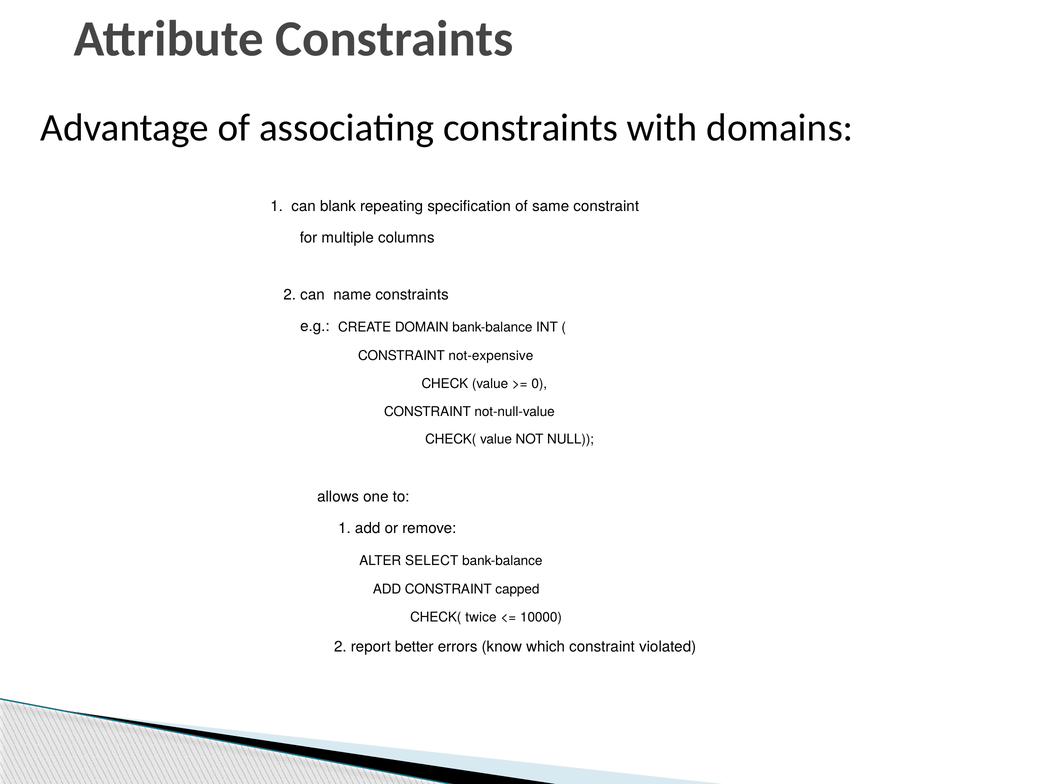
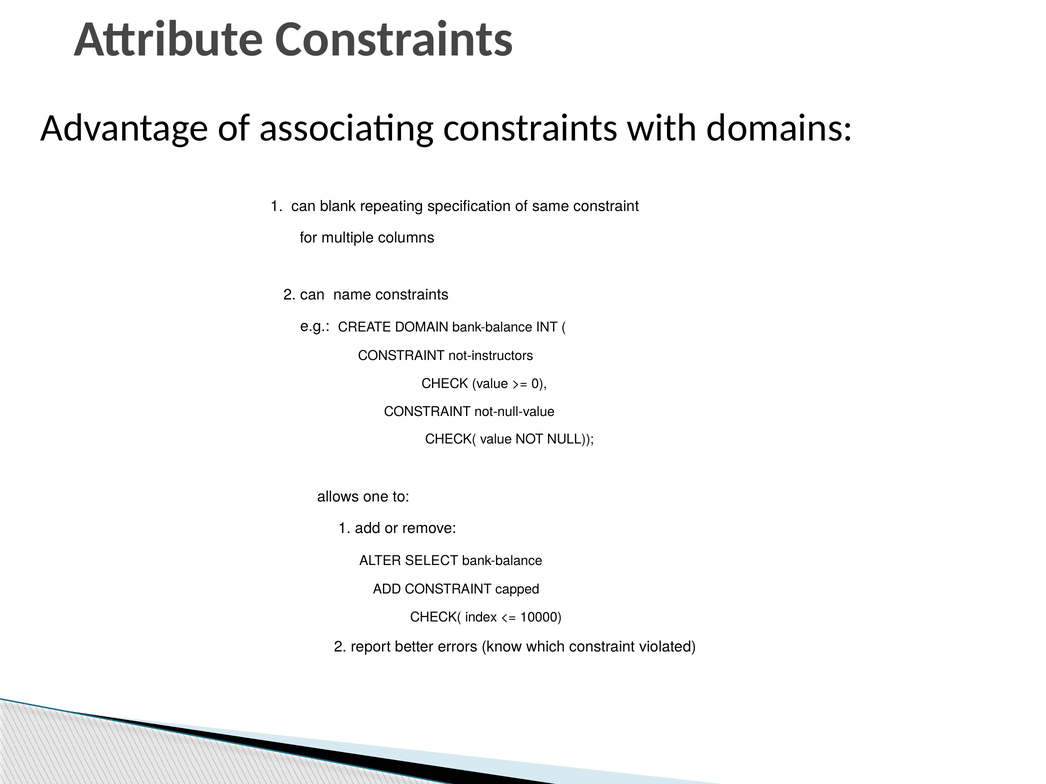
not-expensive: not-expensive -> not-instructors
twice: twice -> index
